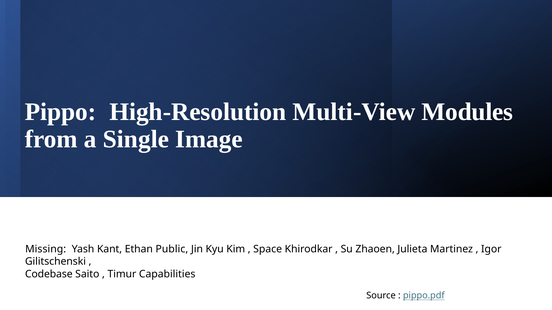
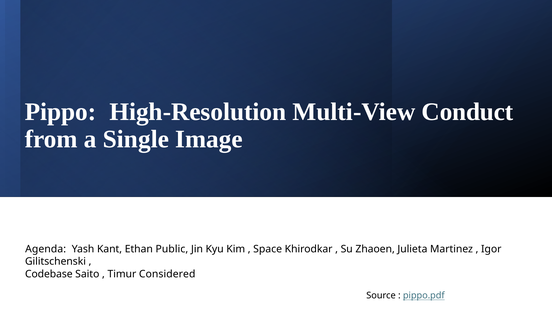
Modules: Modules -> Conduct
Missing: Missing -> Agenda
Capabilities: Capabilities -> Considered
